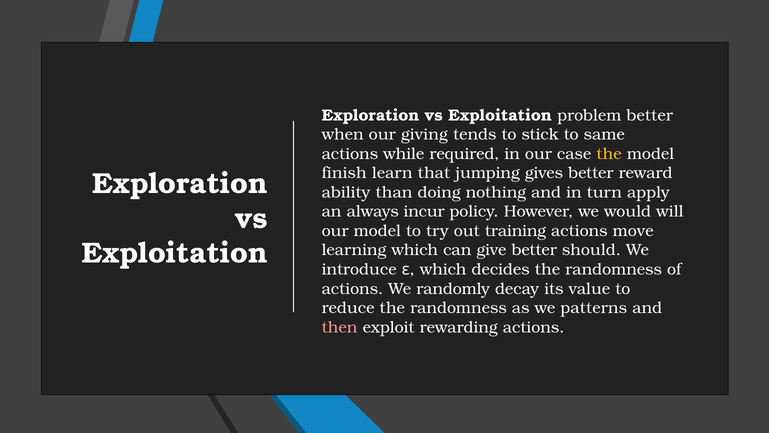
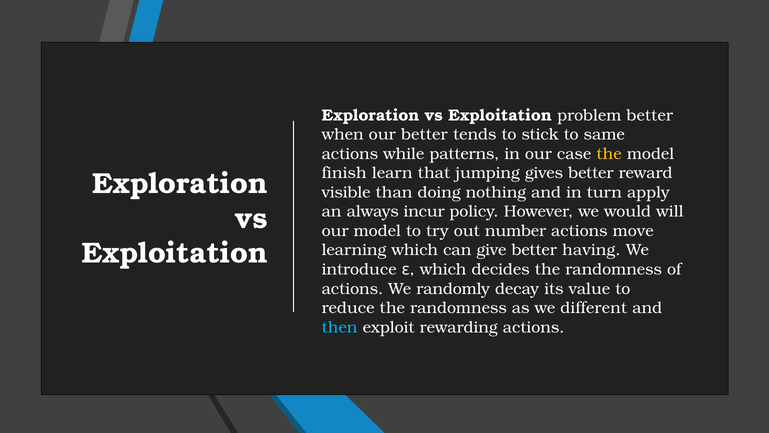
our giving: giving -> better
required: required -> patterns
ability: ability -> visible
training: training -> number
should: should -> having
patterns: patterns -> different
then colour: pink -> light blue
